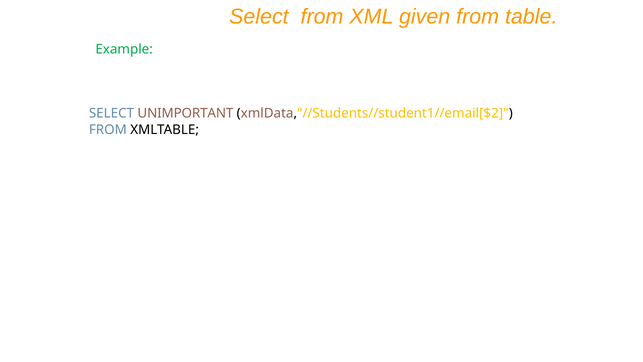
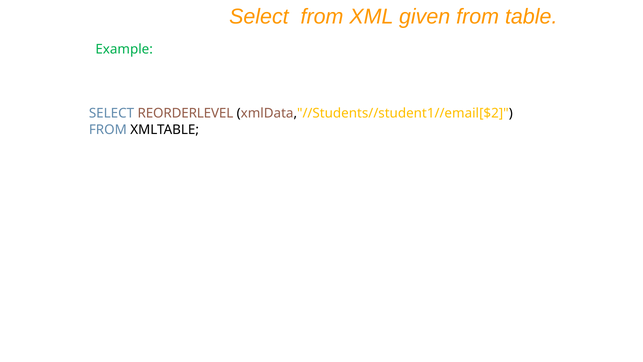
UNIMPORTANT: UNIMPORTANT -> REORDERLEVEL
